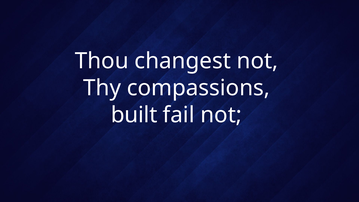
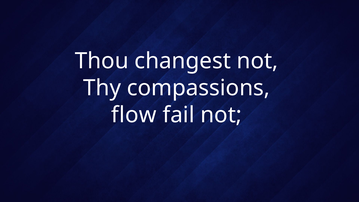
built: built -> flow
